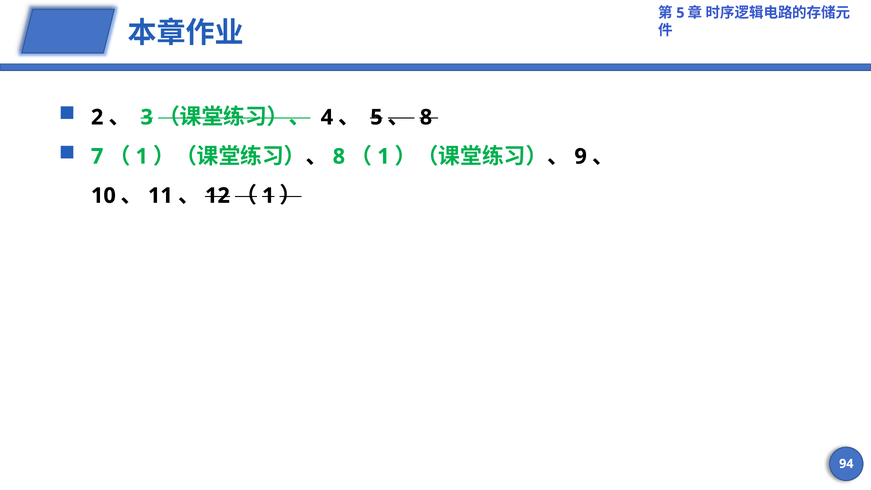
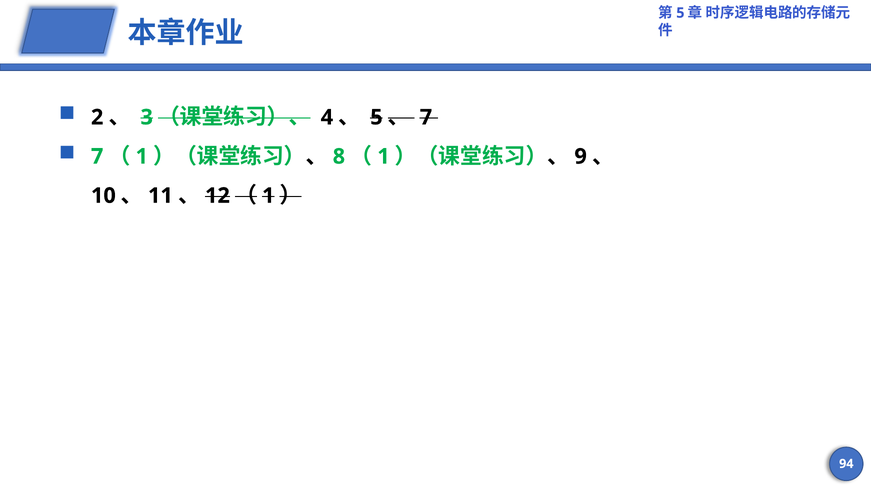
8 at (426, 117): 8 -> 7
